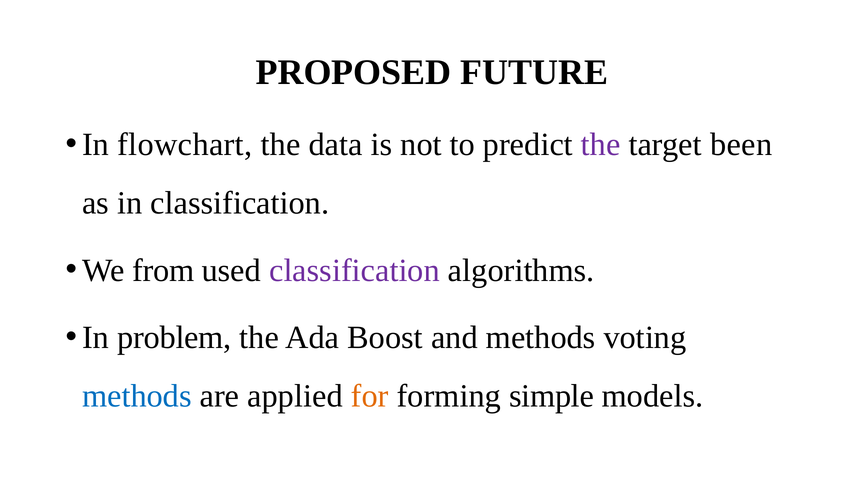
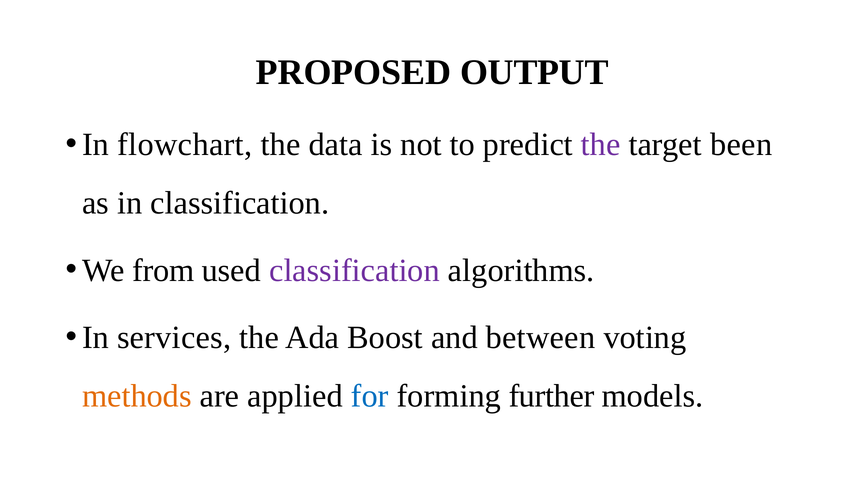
FUTURE: FUTURE -> OUTPUT
problem: problem -> services
and methods: methods -> between
methods at (137, 396) colour: blue -> orange
for colour: orange -> blue
simple: simple -> further
